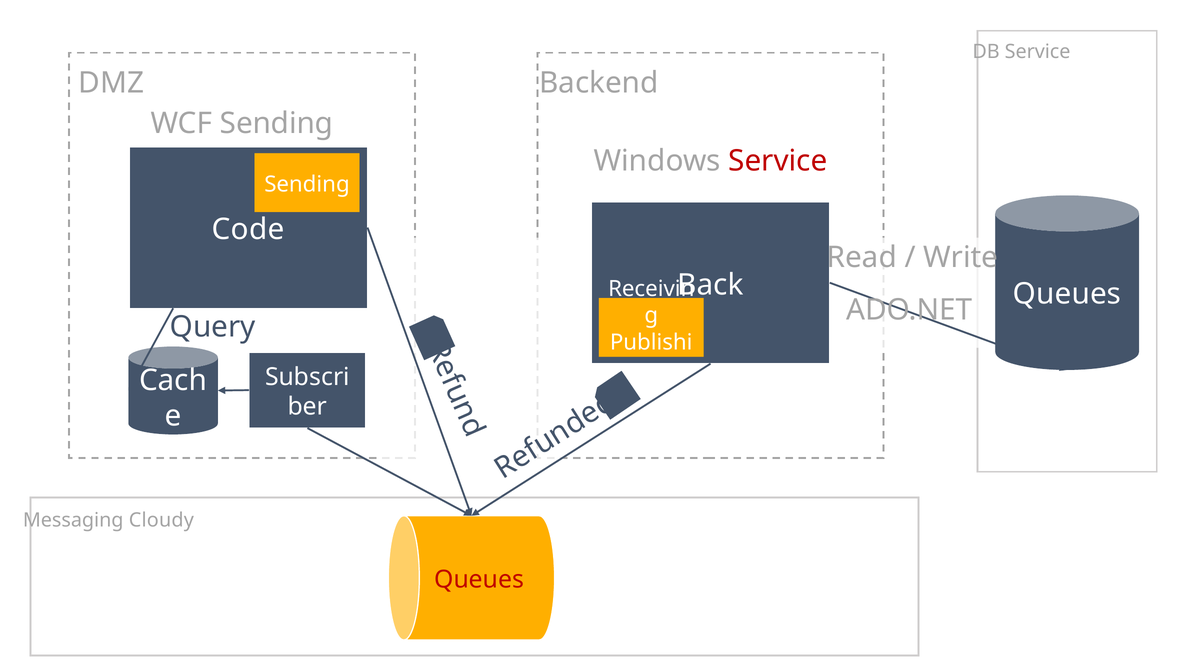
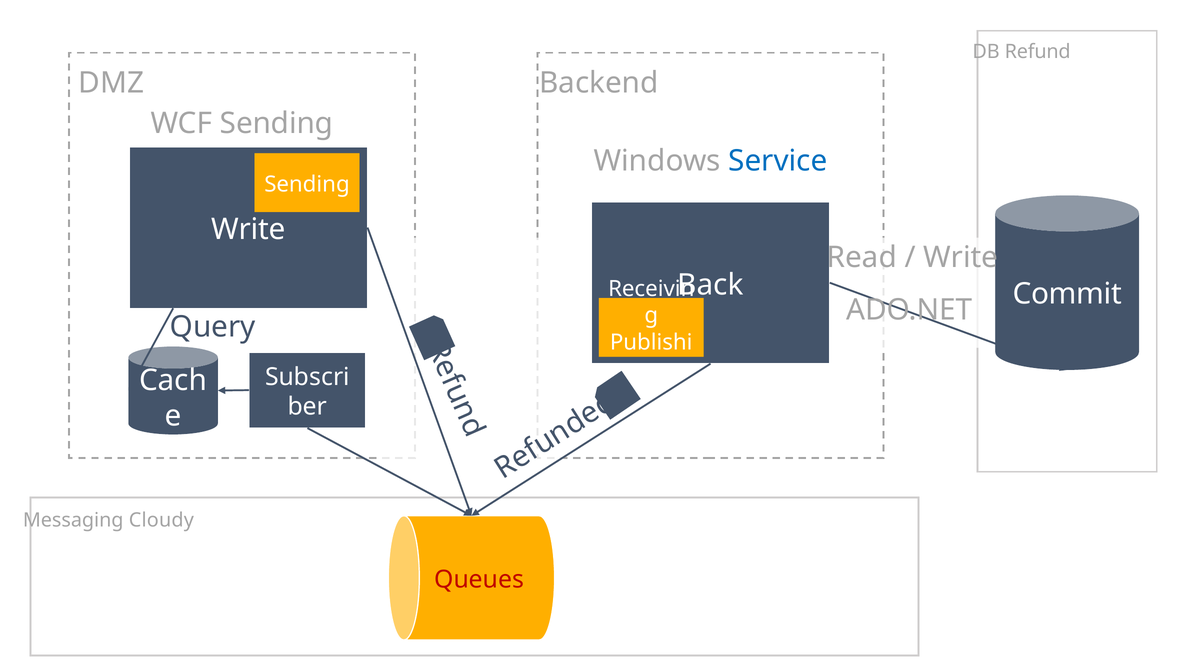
DB Service: Service -> Refund
Service at (778, 161) colour: red -> blue
Code at (248, 230): Code -> Write
Queues at (1067, 294): Queues -> Commit
